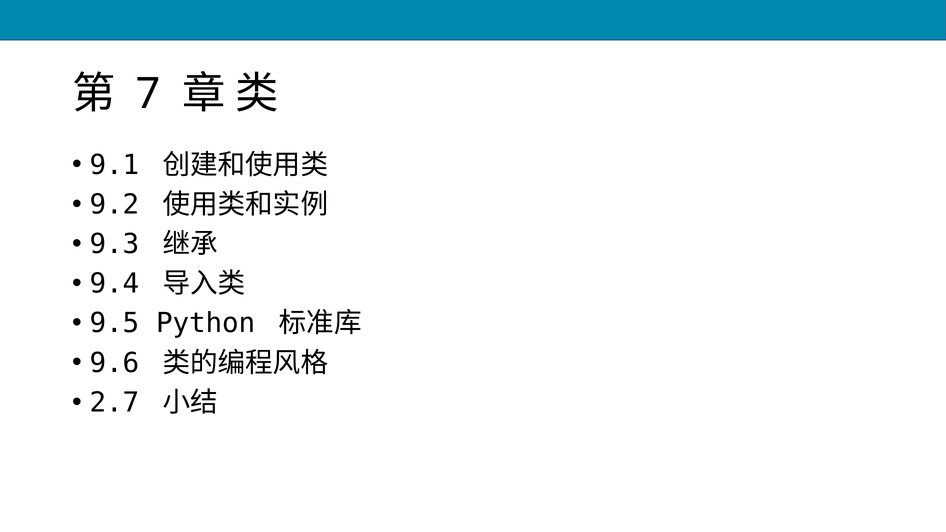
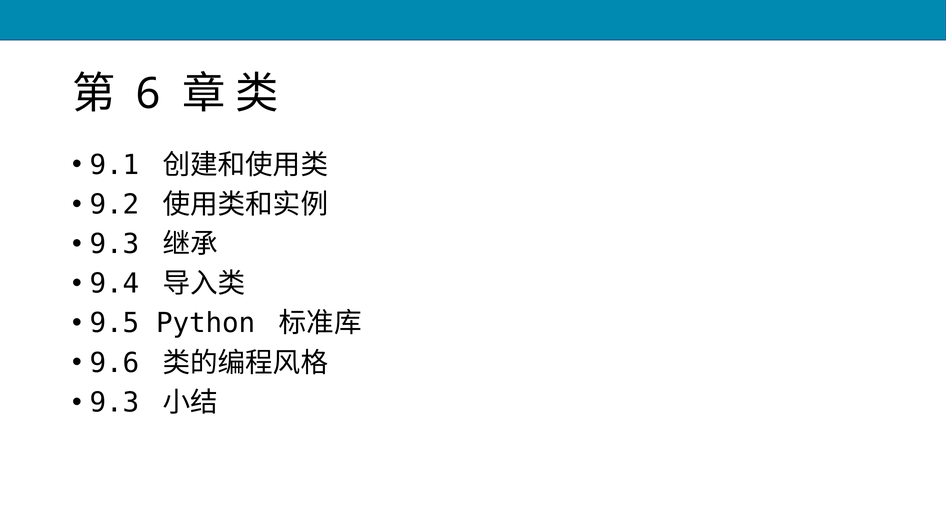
7: 7 -> 6
2.7 at (115, 403): 2.7 -> 9.3
